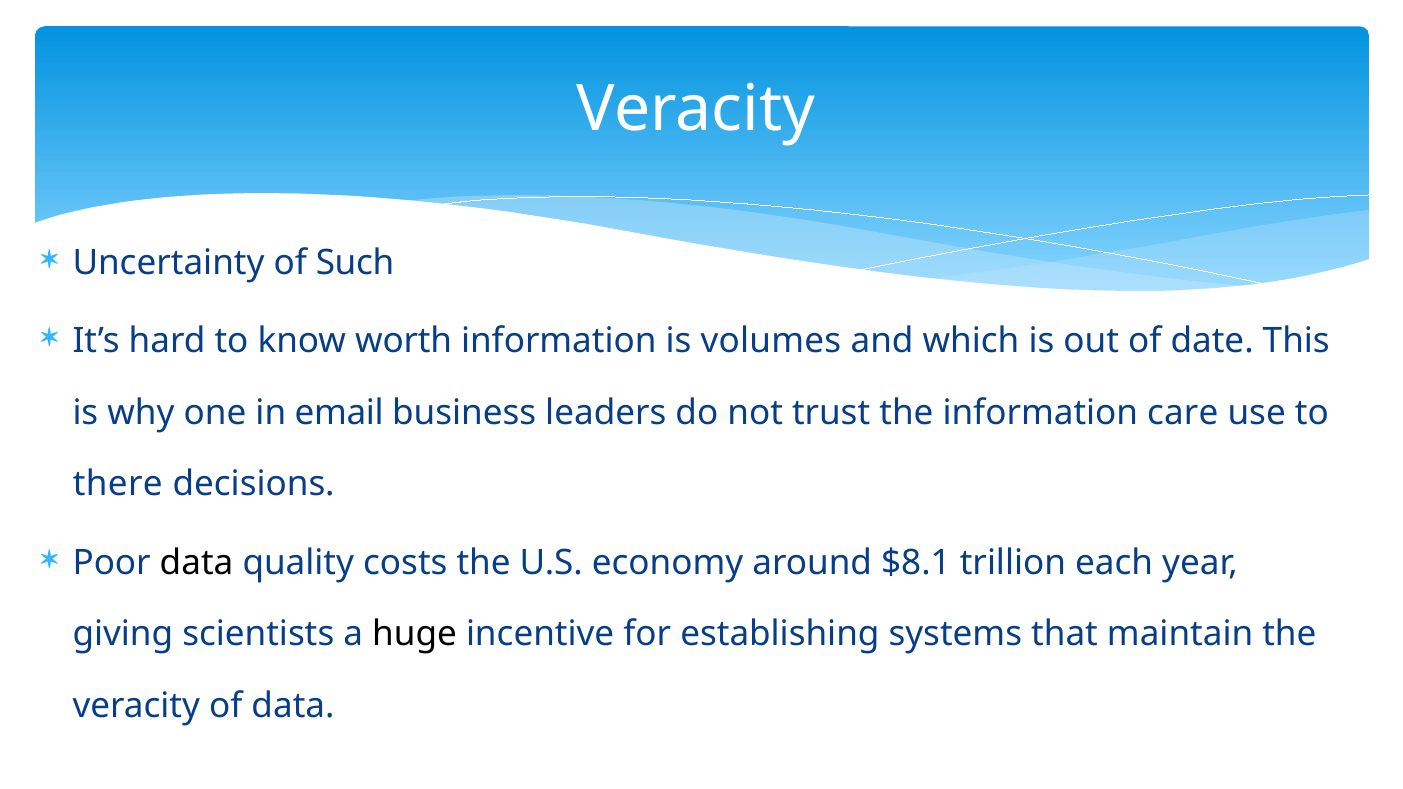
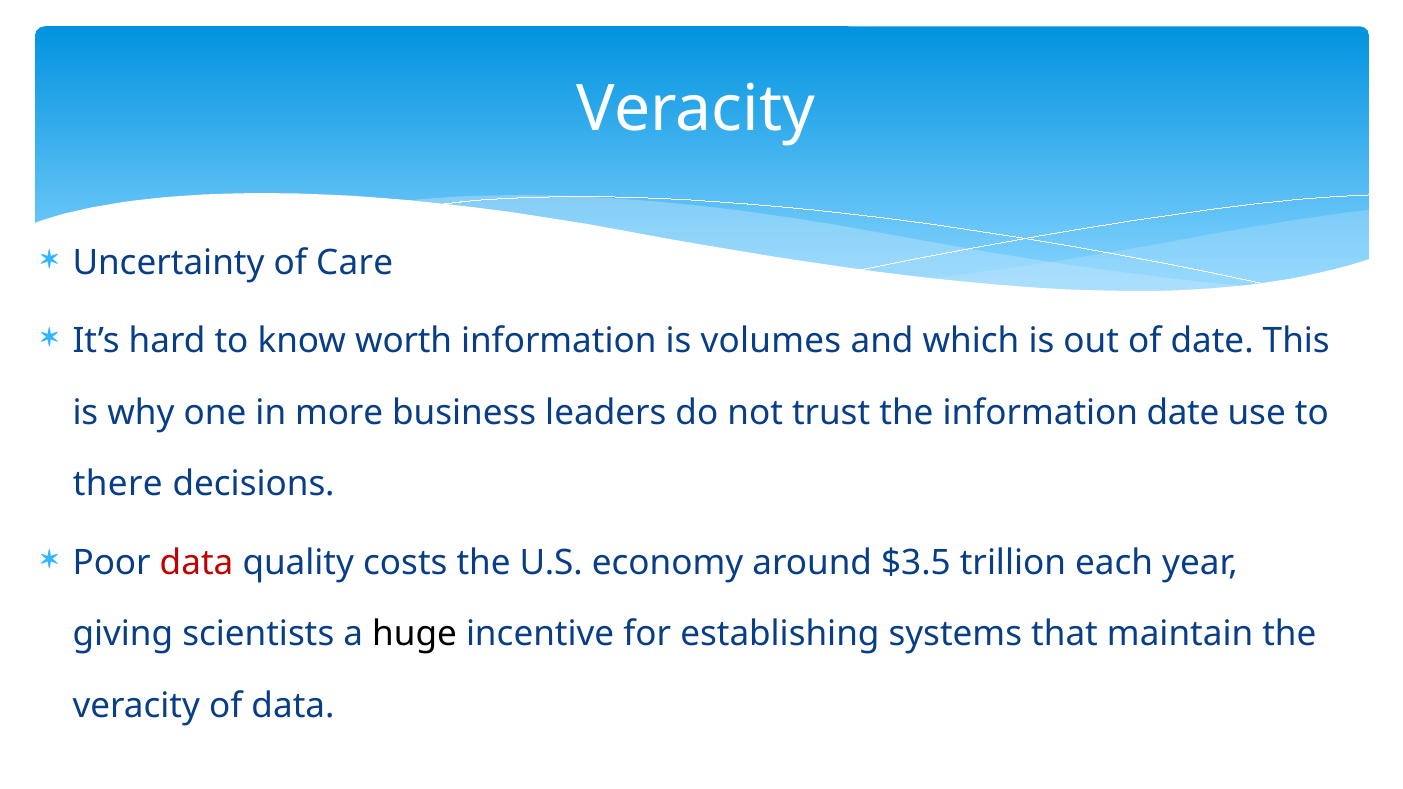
Such: Such -> Care
email: email -> more
information care: care -> date
data at (197, 563) colour: black -> red
$8.1: $8.1 -> $3.5
